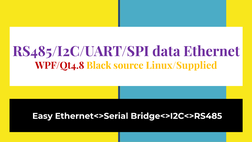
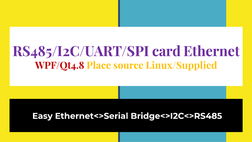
data: data -> card
Black: Black -> Place
